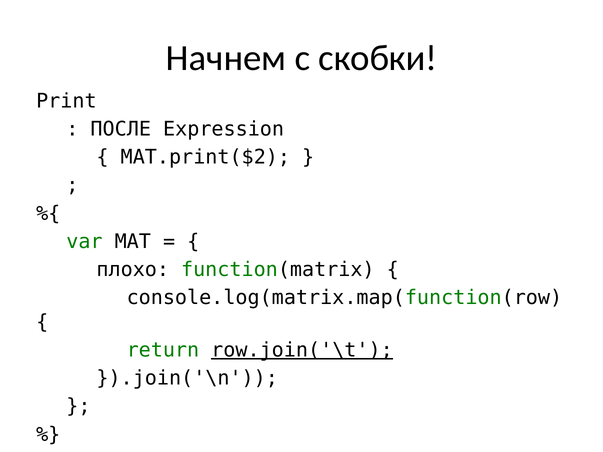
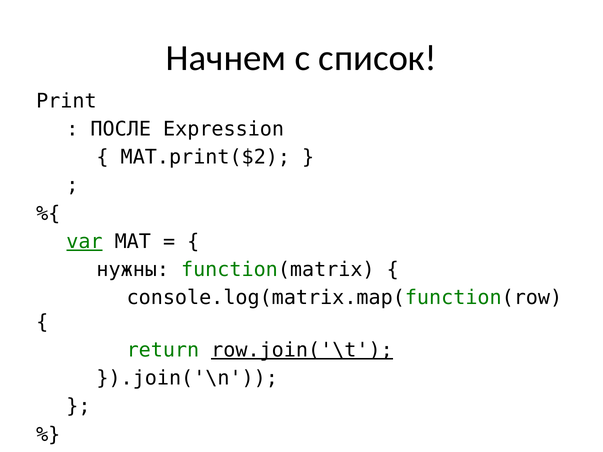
скобки: скобки -> список
var underline: none -> present
плохо: плохо -> нужны
